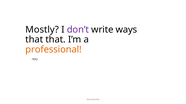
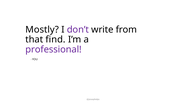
ways: ways -> from
that that: that -> find
professional colour: orange -> purple
